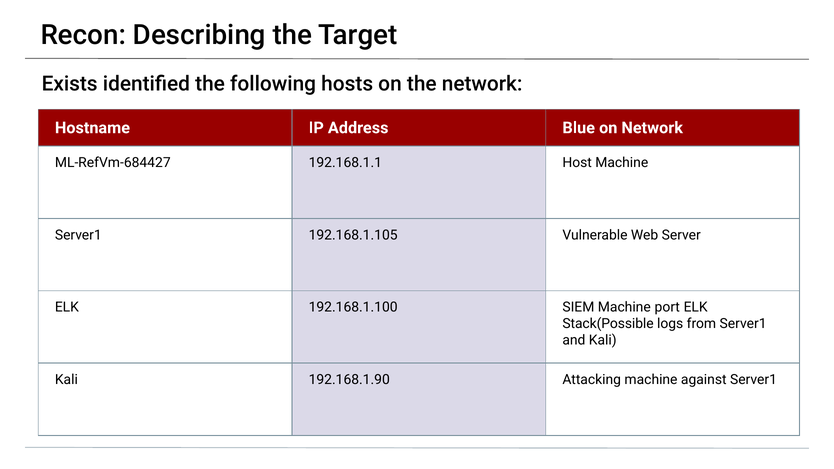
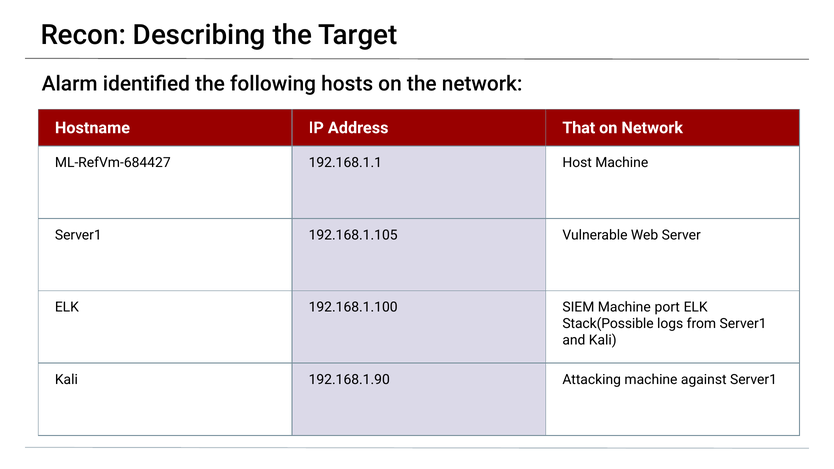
Exists: Exists -> Alarm
Blue: Blue -> That
